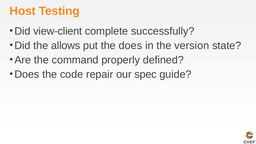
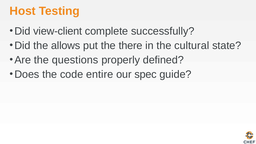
the does: does -> there
version: version -> cultural
command: command -> questions
repair: repair -> entire
